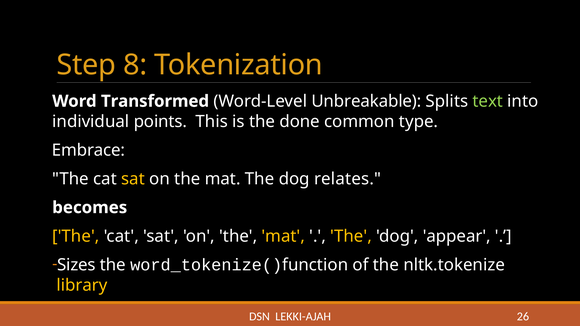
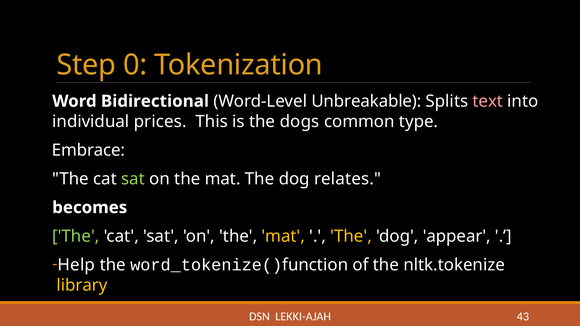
8: 8 -> 0
Transformed: Transformed -> Bidirectional
text colour: light green -> pink
points: points -> prices
done: done -> dogs
sat at (133, 179) colour: yellow -> light green
The at (76, 236) colour: yellow -> light green
Sizes: Sizes -> Help
26: 26 -> 43
